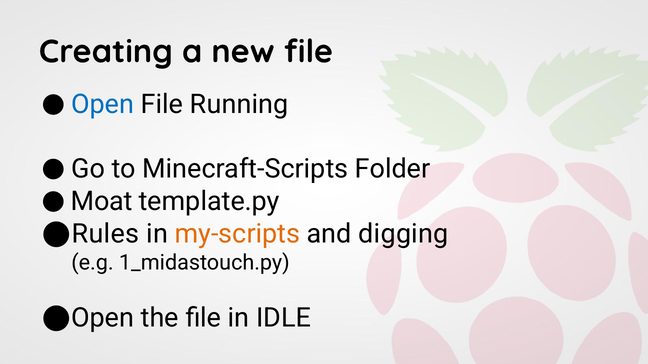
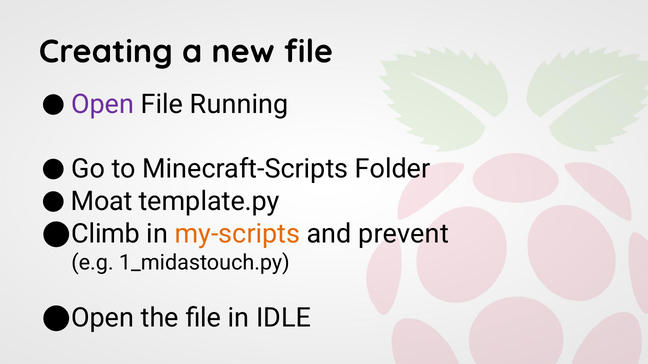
Open at (103, 104) colour: blue -> purple
Rules: Rules -> Climb
digging: digging -> prevent
